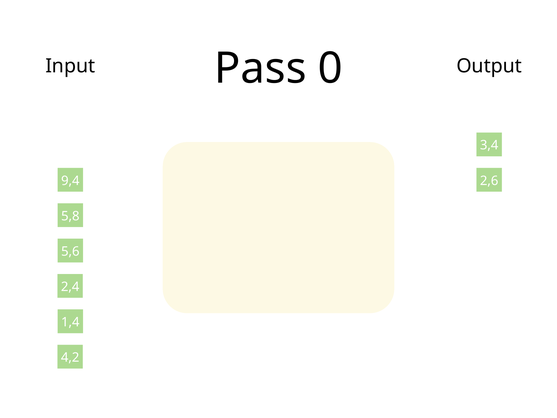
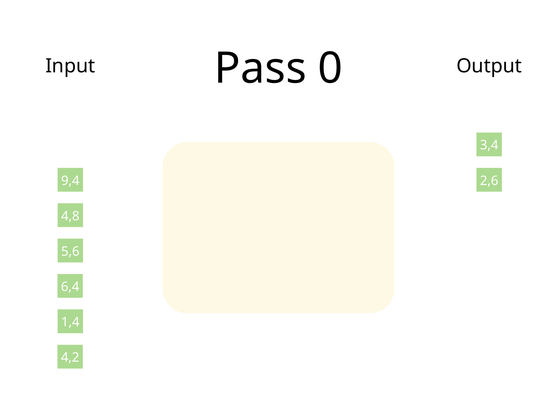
5,8: 5,8 -> 4,8
2,4: 2,4 -> 6,4
